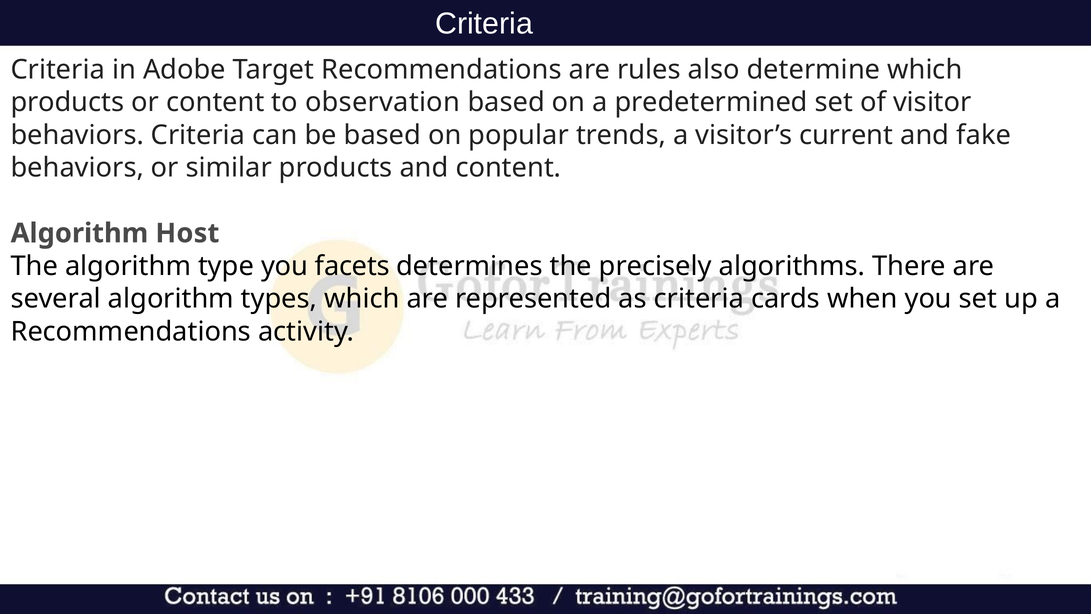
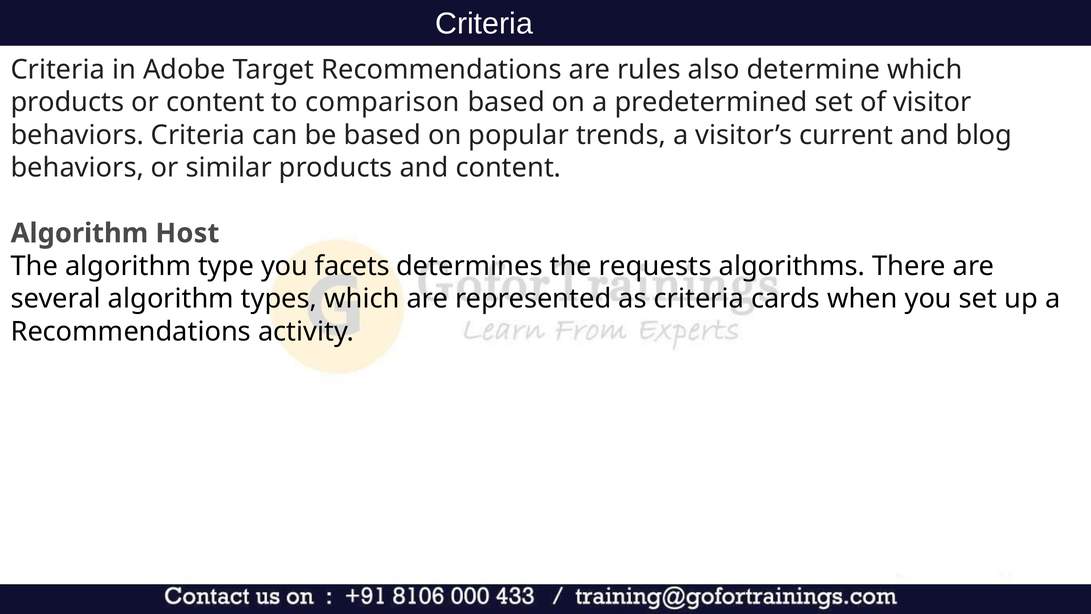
observation: observation -> comparison
fake: fake -> blog
precisely: precisely -> requests
